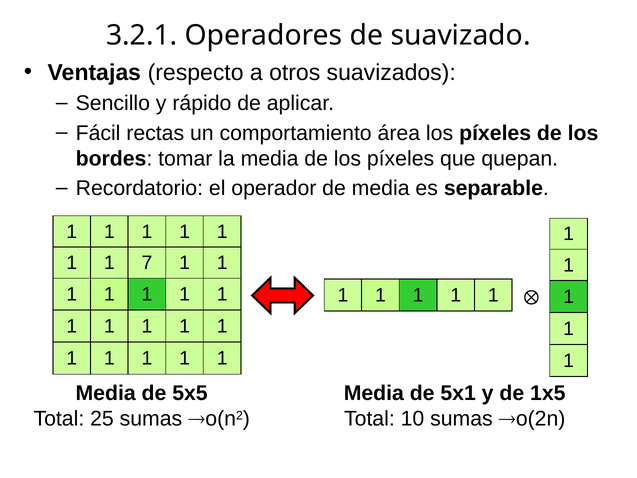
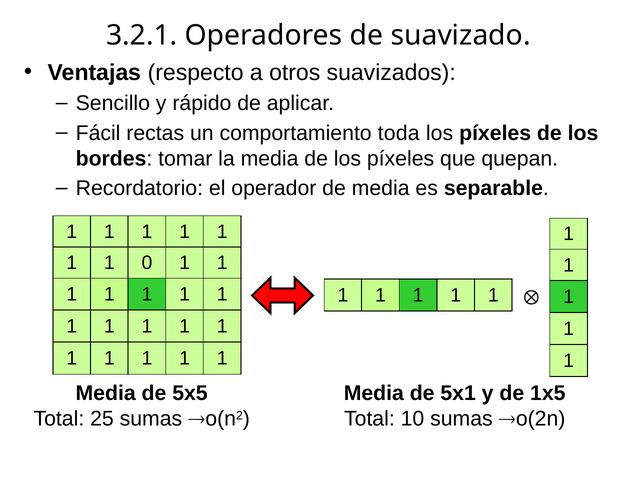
área: área -> toda
7: 7 -> 0
